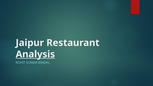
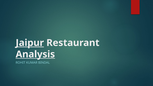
Jaipur underline: none -> present
